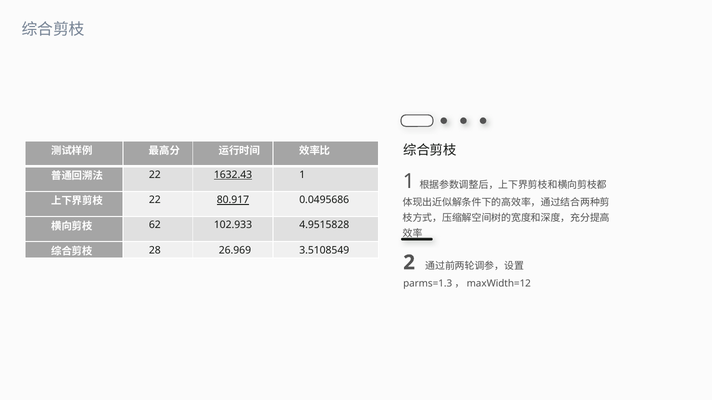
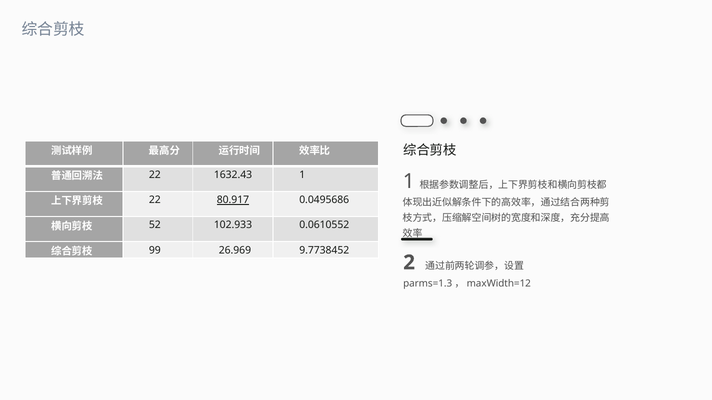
1632.43 underline: present -> none
62: 62 -> 52
4.9515828: 4.9515828 -> 0.0610552
28: 28 -> 99
3.5108549: 3.5108549 -> 9.7738452
